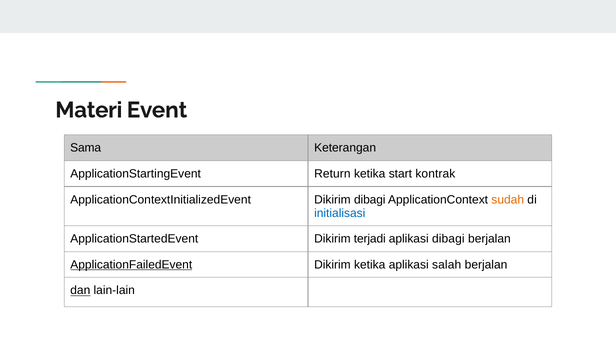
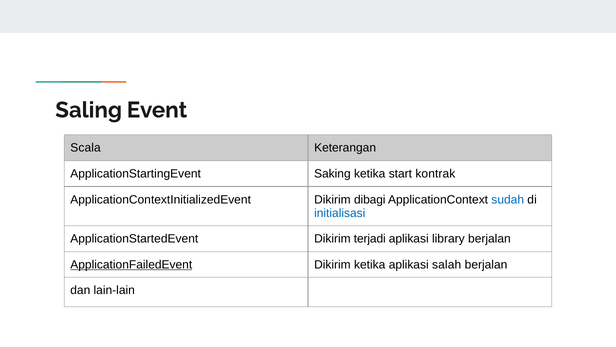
Materi: Materi -> Saling
Sama: Sama -> Scala
Return: Return -> Saking
sudah colour: orange -> blue
aplikasi dibagi: dibagi -> library
dan underline: present -> none
